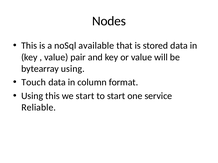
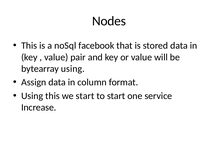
available: available -> facebook
Touch: Touch -> Assign
Reliable: Reliable -> Increase
